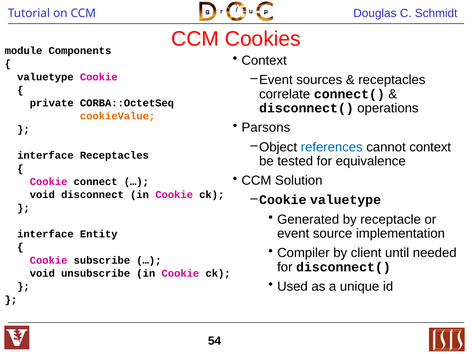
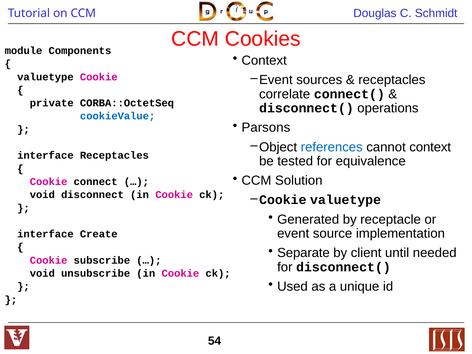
cookieValue colour: orange -> blue
Entity: Entity -> Create
Compiler: Compiler -> Separate
